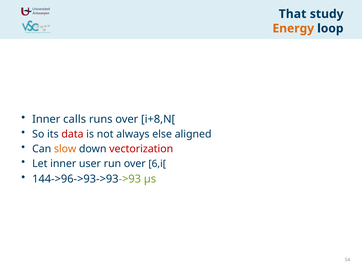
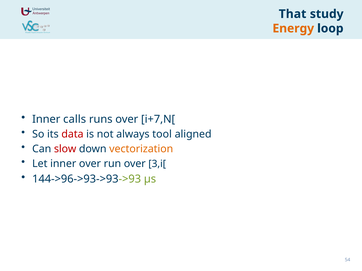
i+8,N[: i+8,N[ -> i+7,N[
else: else -> tool
slow colour: orange -> red
vectorization colour: red -> orange
inner user: user -> over
6,i[: 6,i[ -> 3,i[
